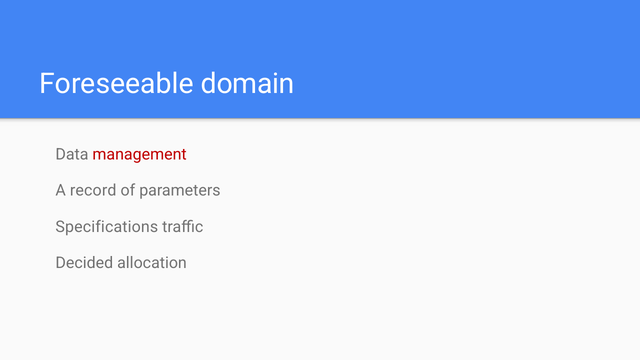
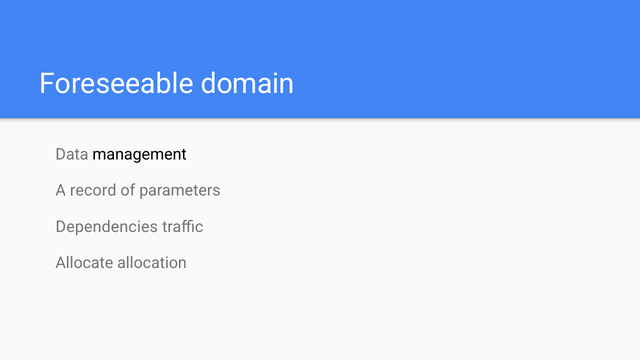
management colour: red -> black
Specifications: Specifications -> Dependencies
Decided: Decided -> Allocate
